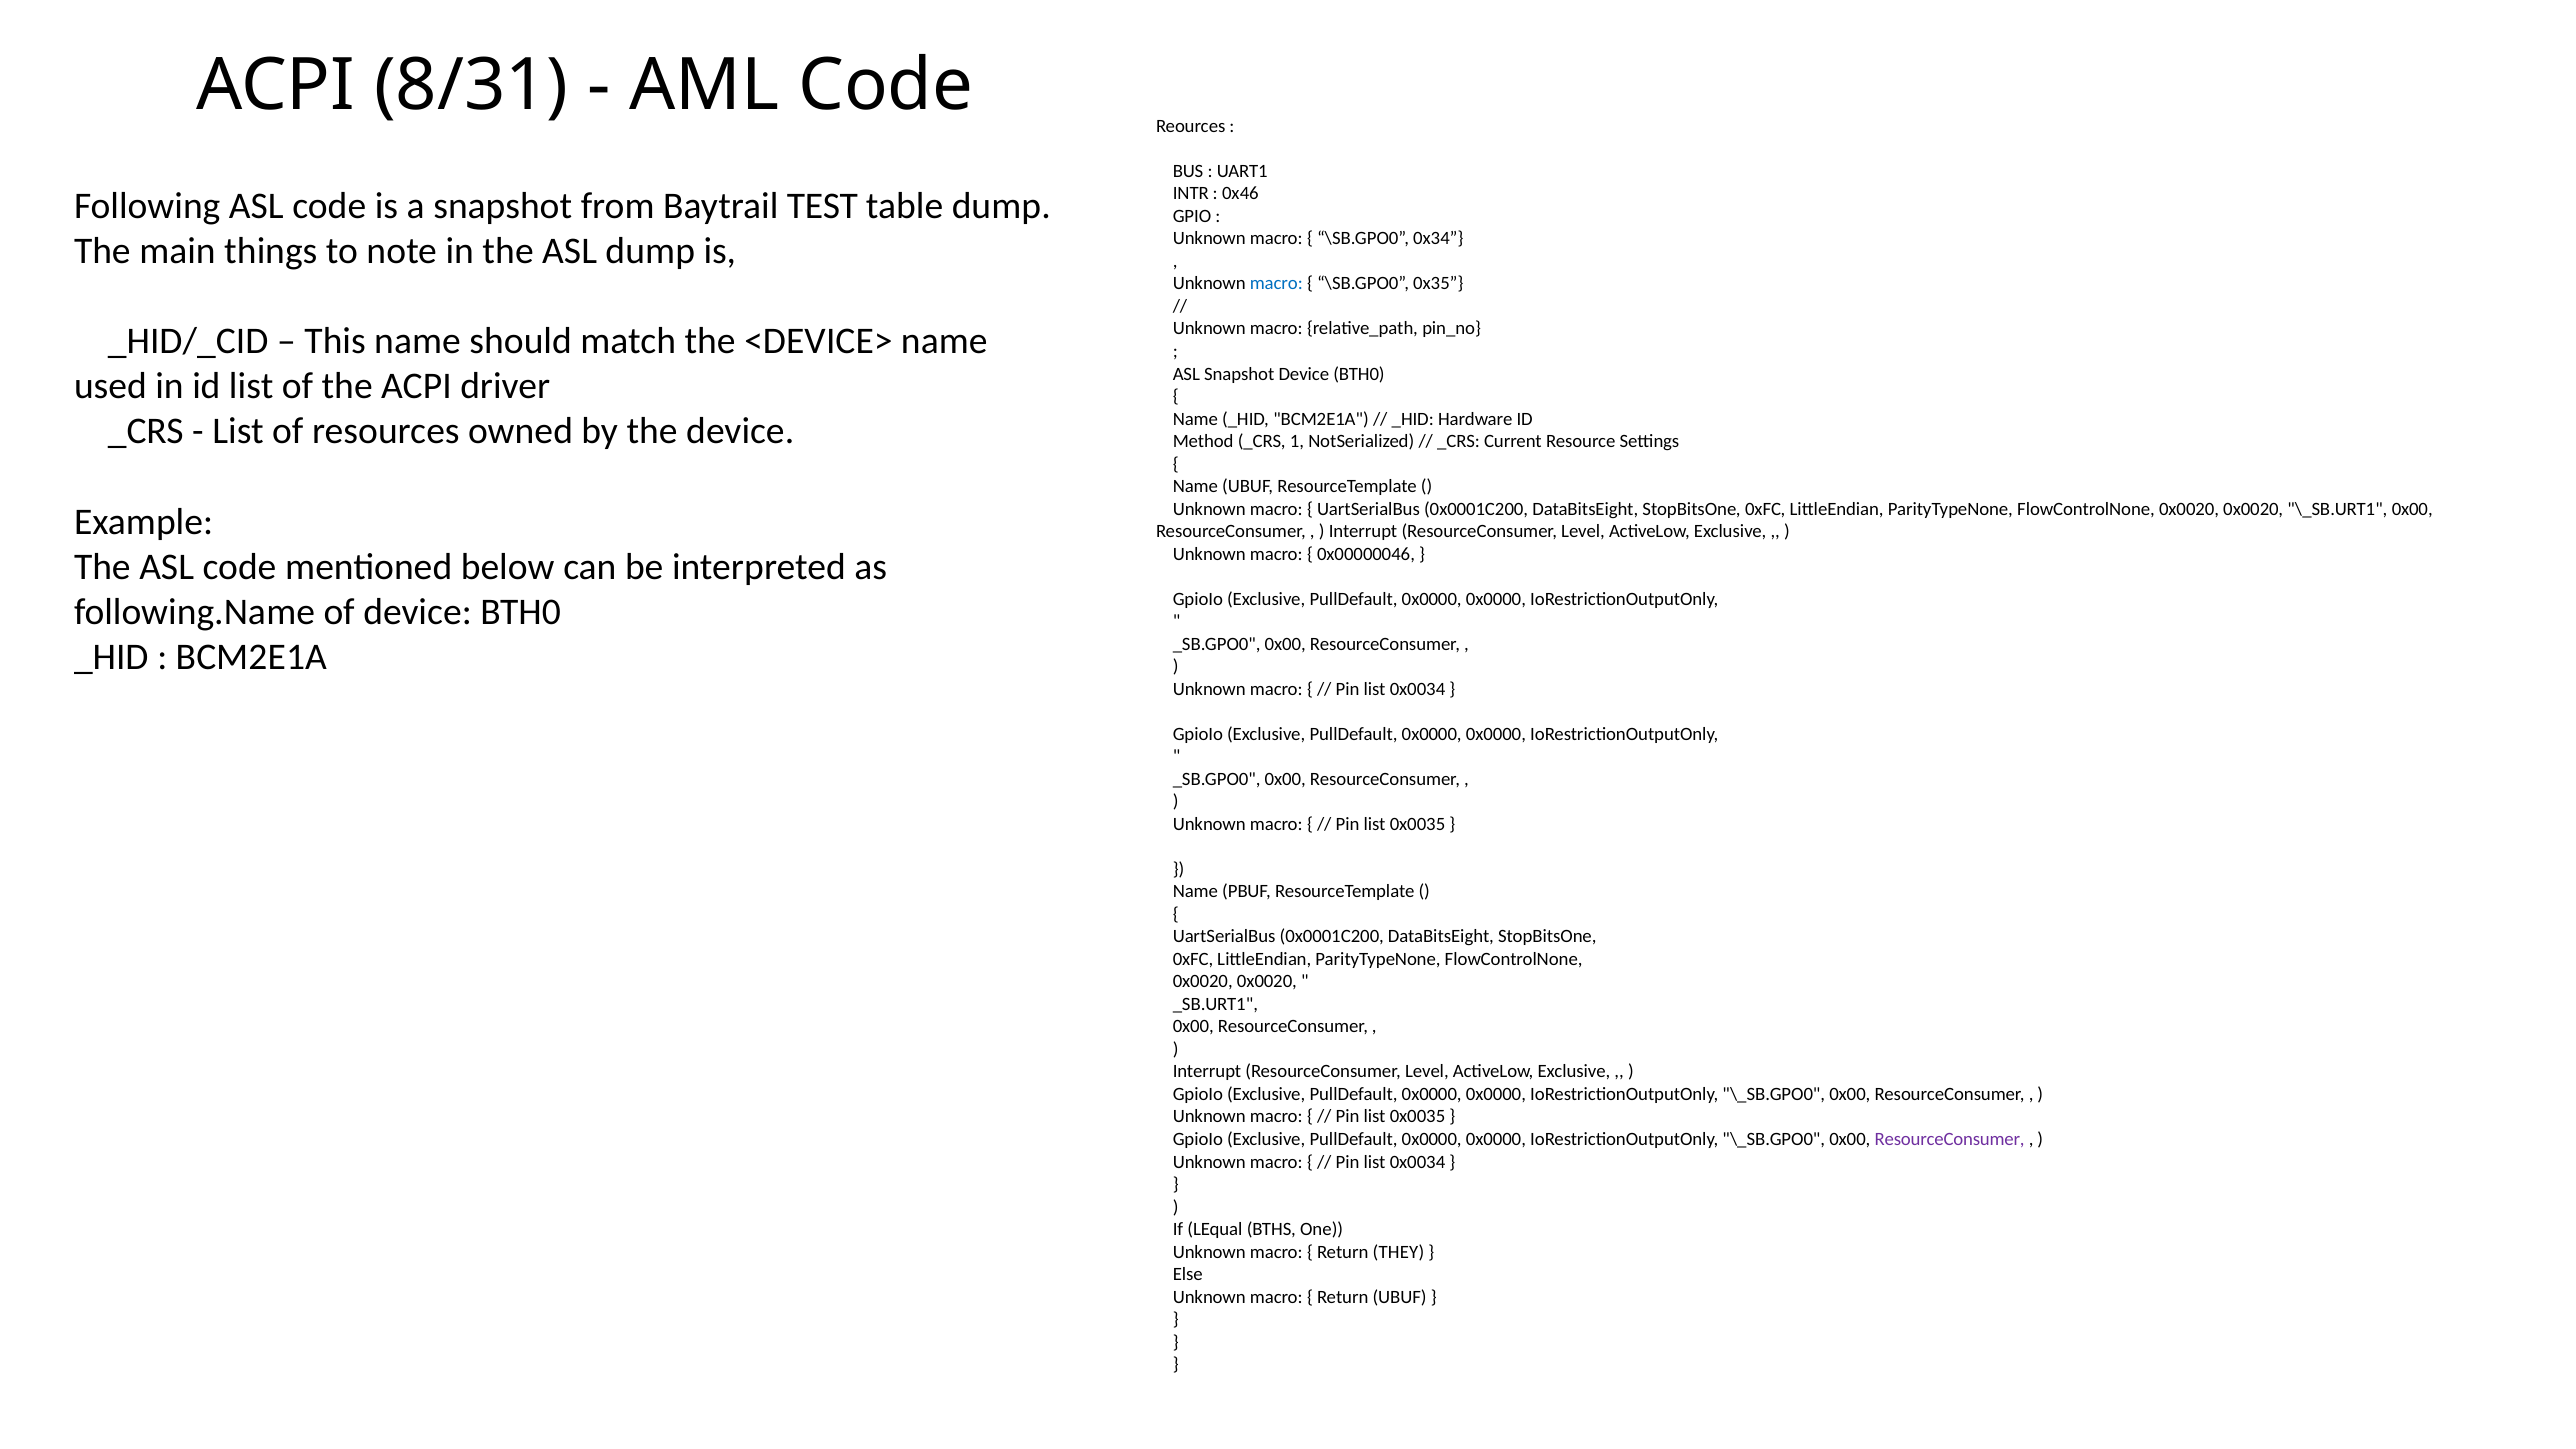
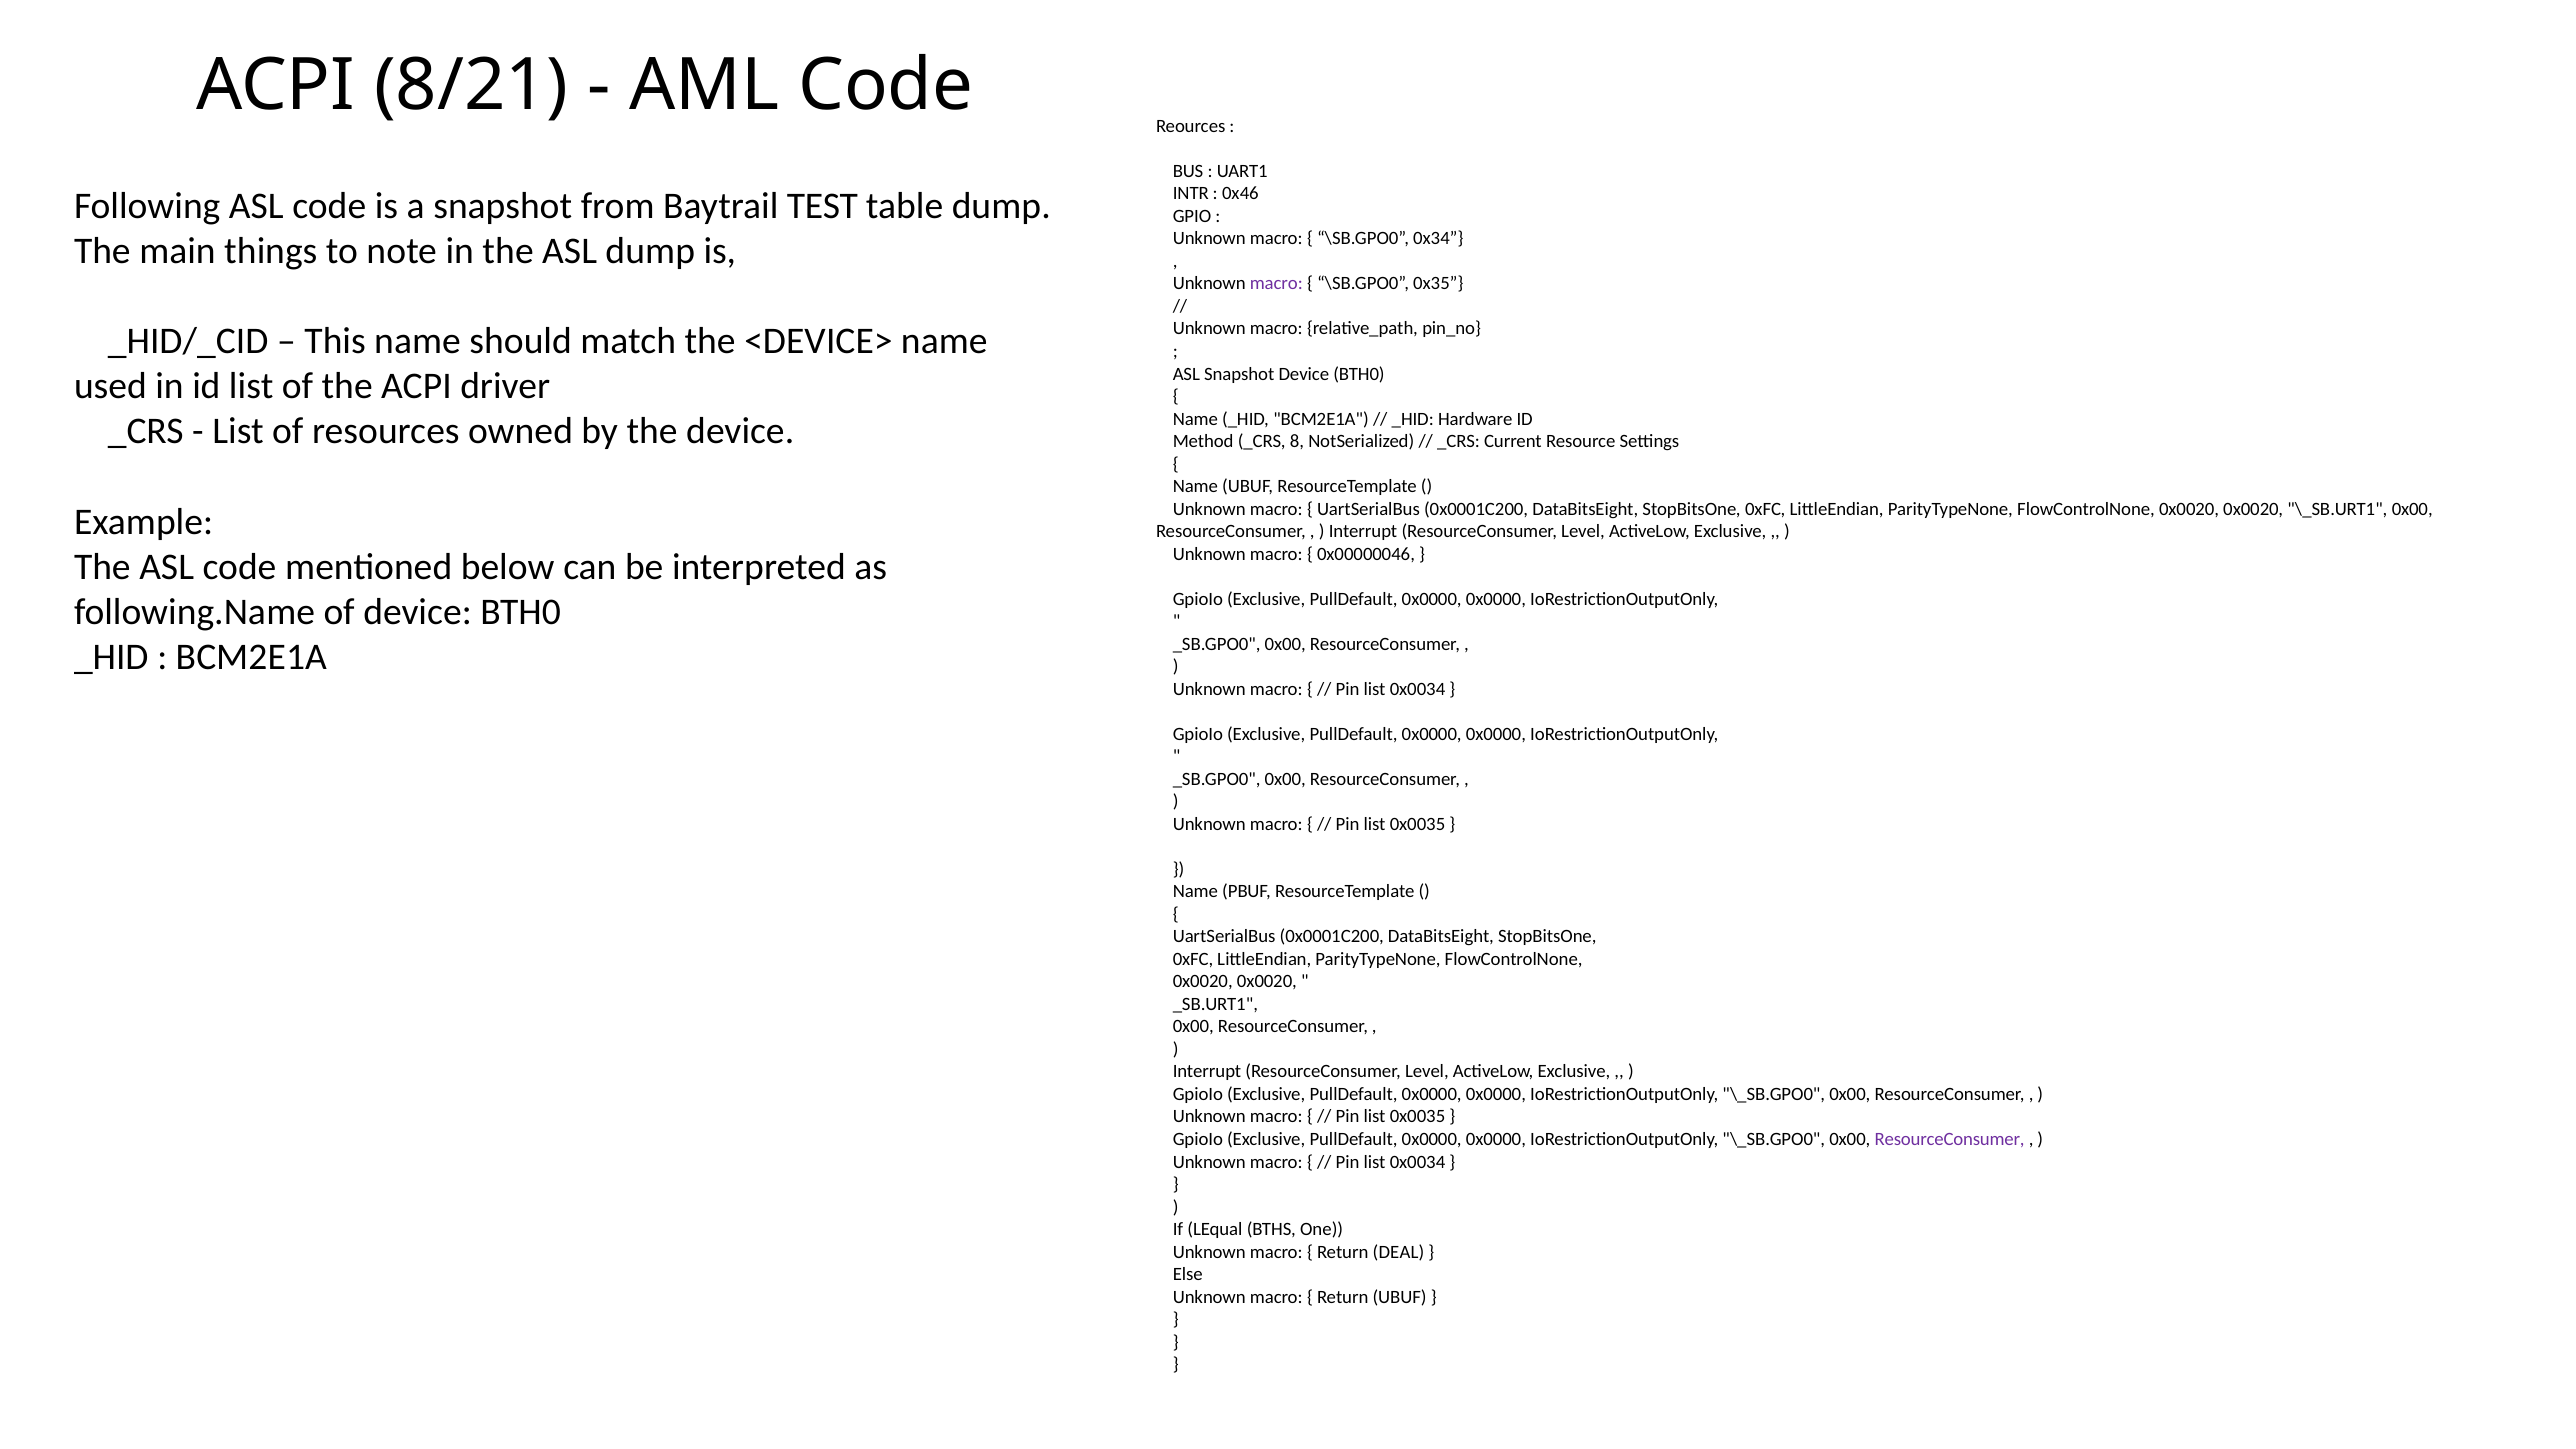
8/31: 8/31 -> 8/21
macro at (1276, 284) colour: blue -> purple
1: 1 -> 8
THEY: THEY -> DEAL
